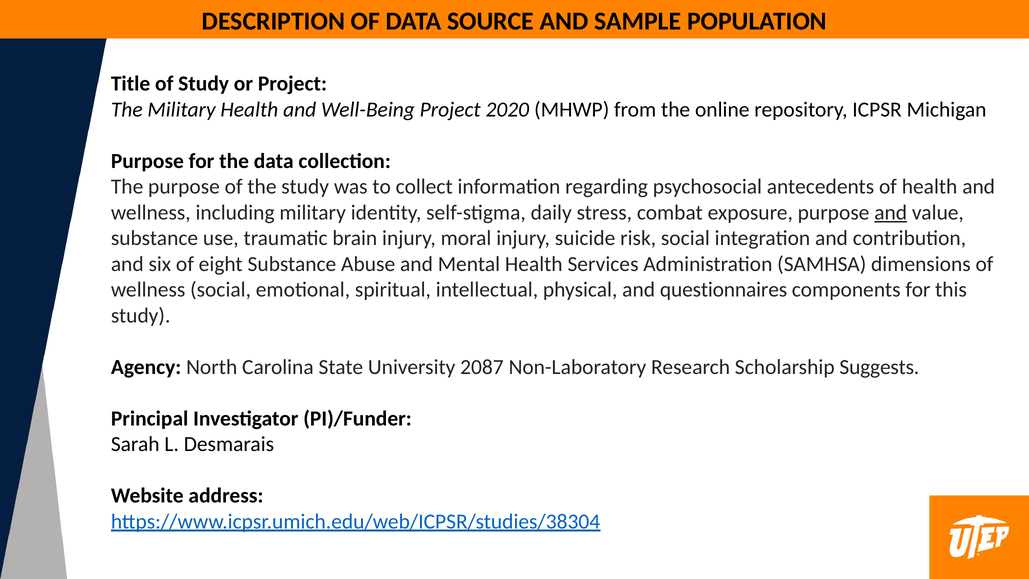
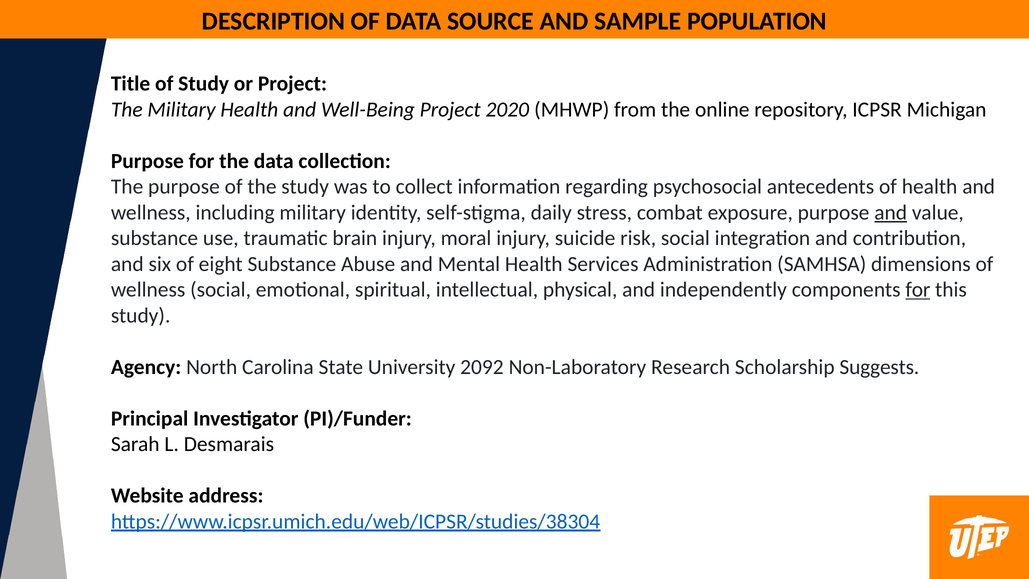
questionnaires: questionnaires -> independently
for at (918, 290) underline: none -> present
2087: 2087 -> 2092
